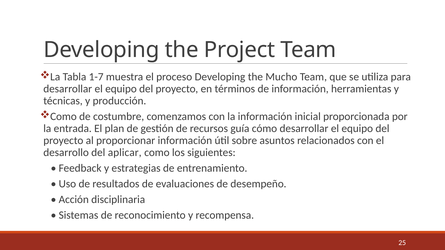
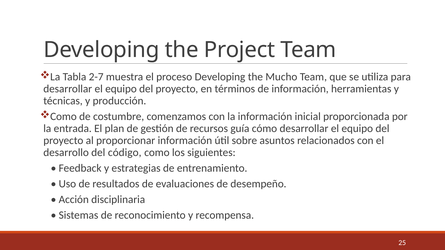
1-7: 1-7 -> 2-7
aplicar: aplicar -> código
